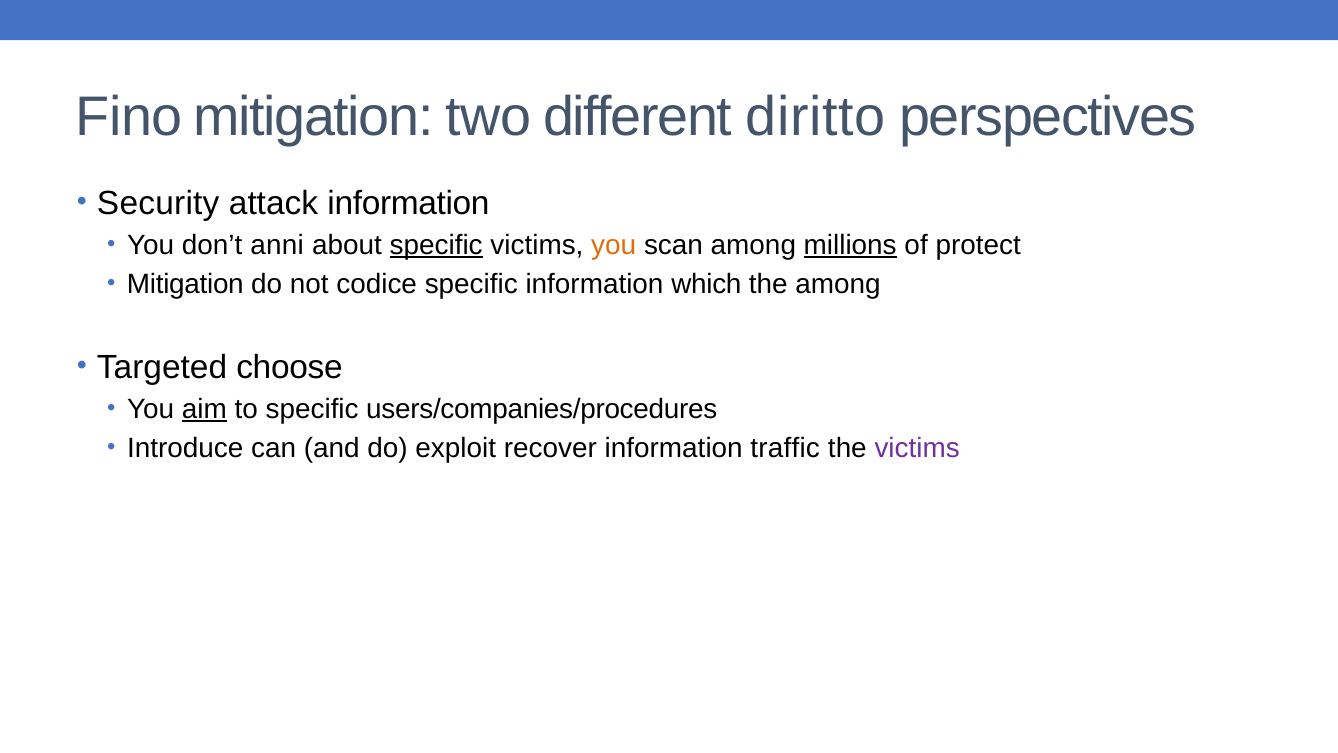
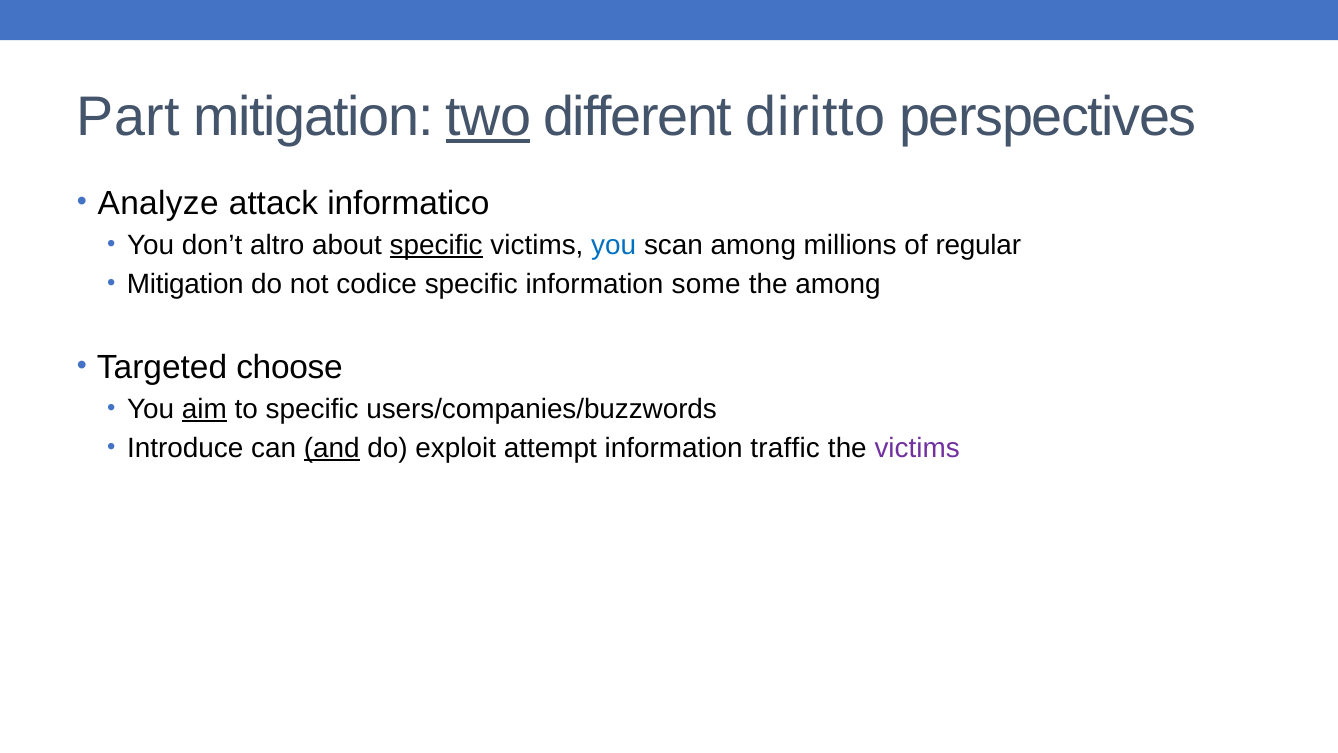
Fino: Fino -> Part
two underline: none -> present
Security: Security -> Analyze
attack information: information -> informatico
anni: anni -> altro
you at (614, 245) colour: orange -> blue
millions underline: present -> none
protect: protect -> regular
which: which -> some
users/companies/procedures: users/companies/procedures -> users/companies/buzzwords
and underline: none -> present
recover: recover -> attempt
